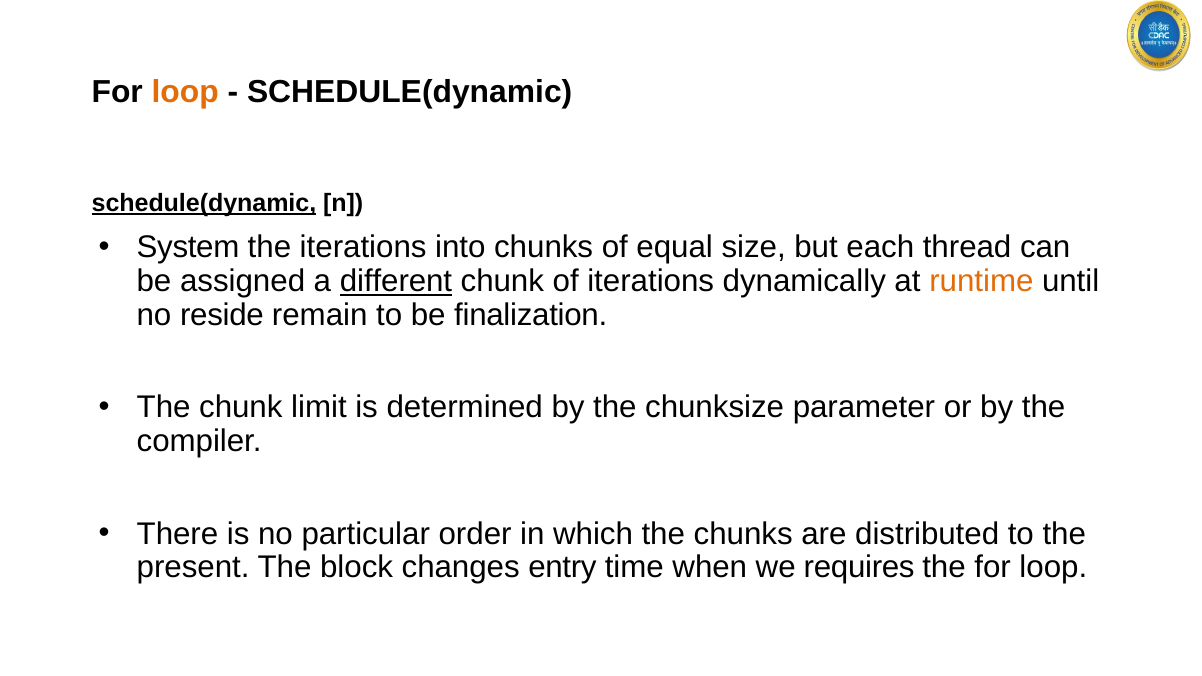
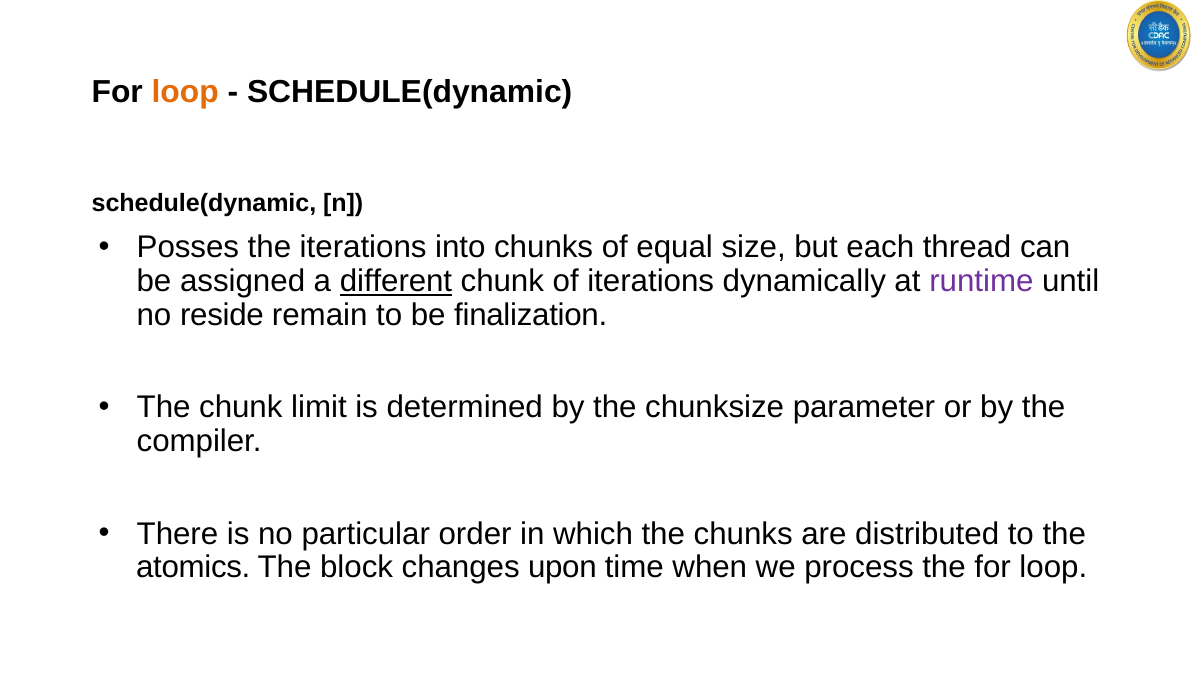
schedule(dynamic at (204, 203) underline: present -> none
System: System -> Posses
runtime colour: orange -> purple
present: present -> atomics
entry: entry -> upon
requires: requires -> process
